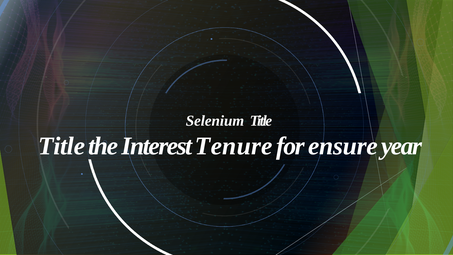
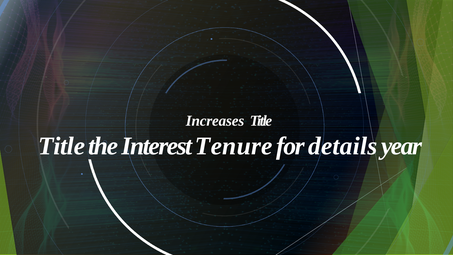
Selenium: Selenium -> Increases
ensure: ensure -> details
